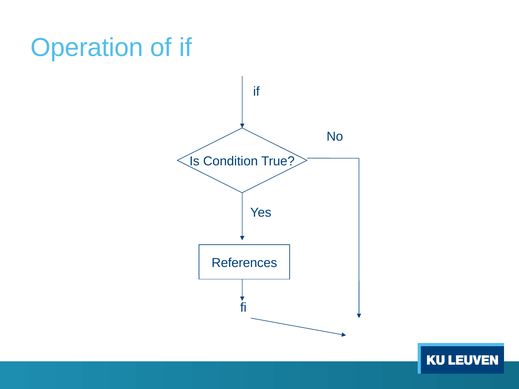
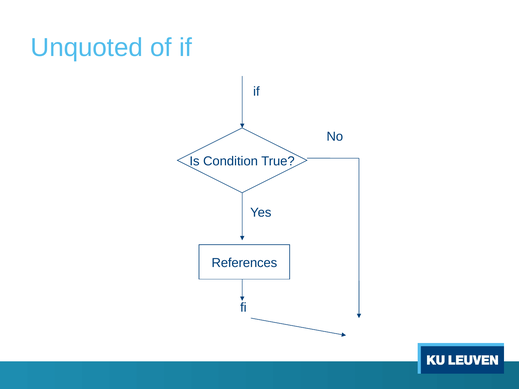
Operation: Operation -> Unquoted
